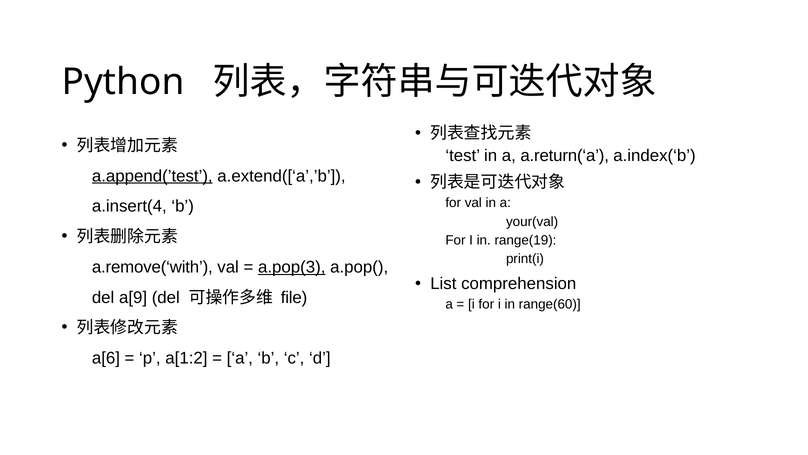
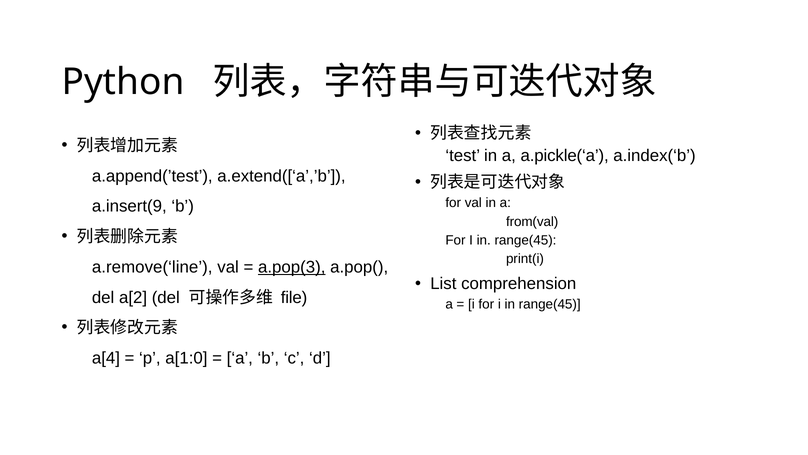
a.return(‘a: a.return(‘a -> a.pickle(‘a
a.append(’test underline: present -> none
a.insert(4: a.insert(4 -> a.insert(9
your(val: your(val -> from(val
range(19 at (525, 240): range(19 -> range(45
a.remove(‘with: a.remove(‘with -> a.remove(‘line
a[9: a[9 -> a[2
range(60 at (550, 304): range(60 -> range(45
a[6: a[6 -> a[4
a[1:2: a[1:2 -> a[1:0
